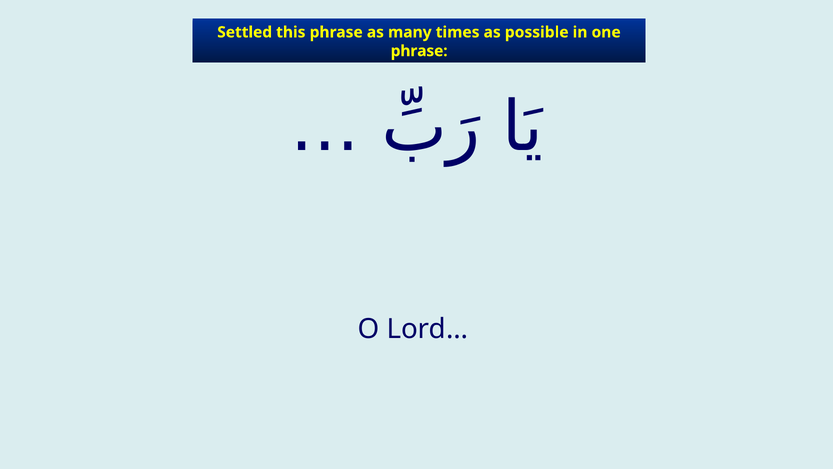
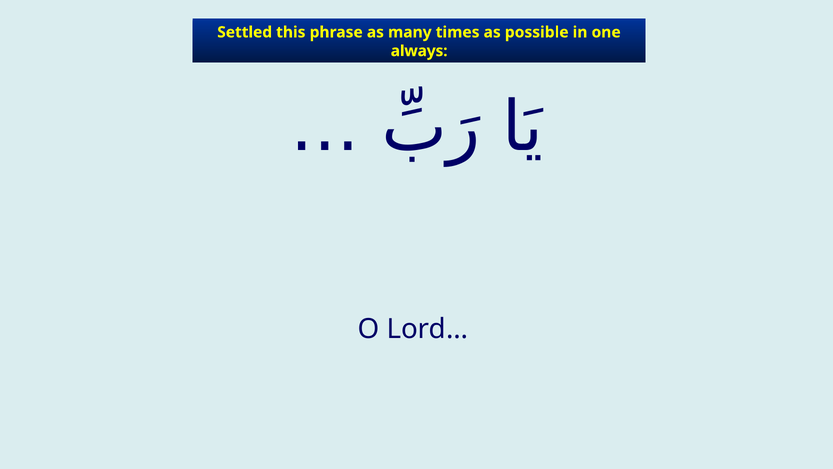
phrase at (419, 51): phrase -> always
